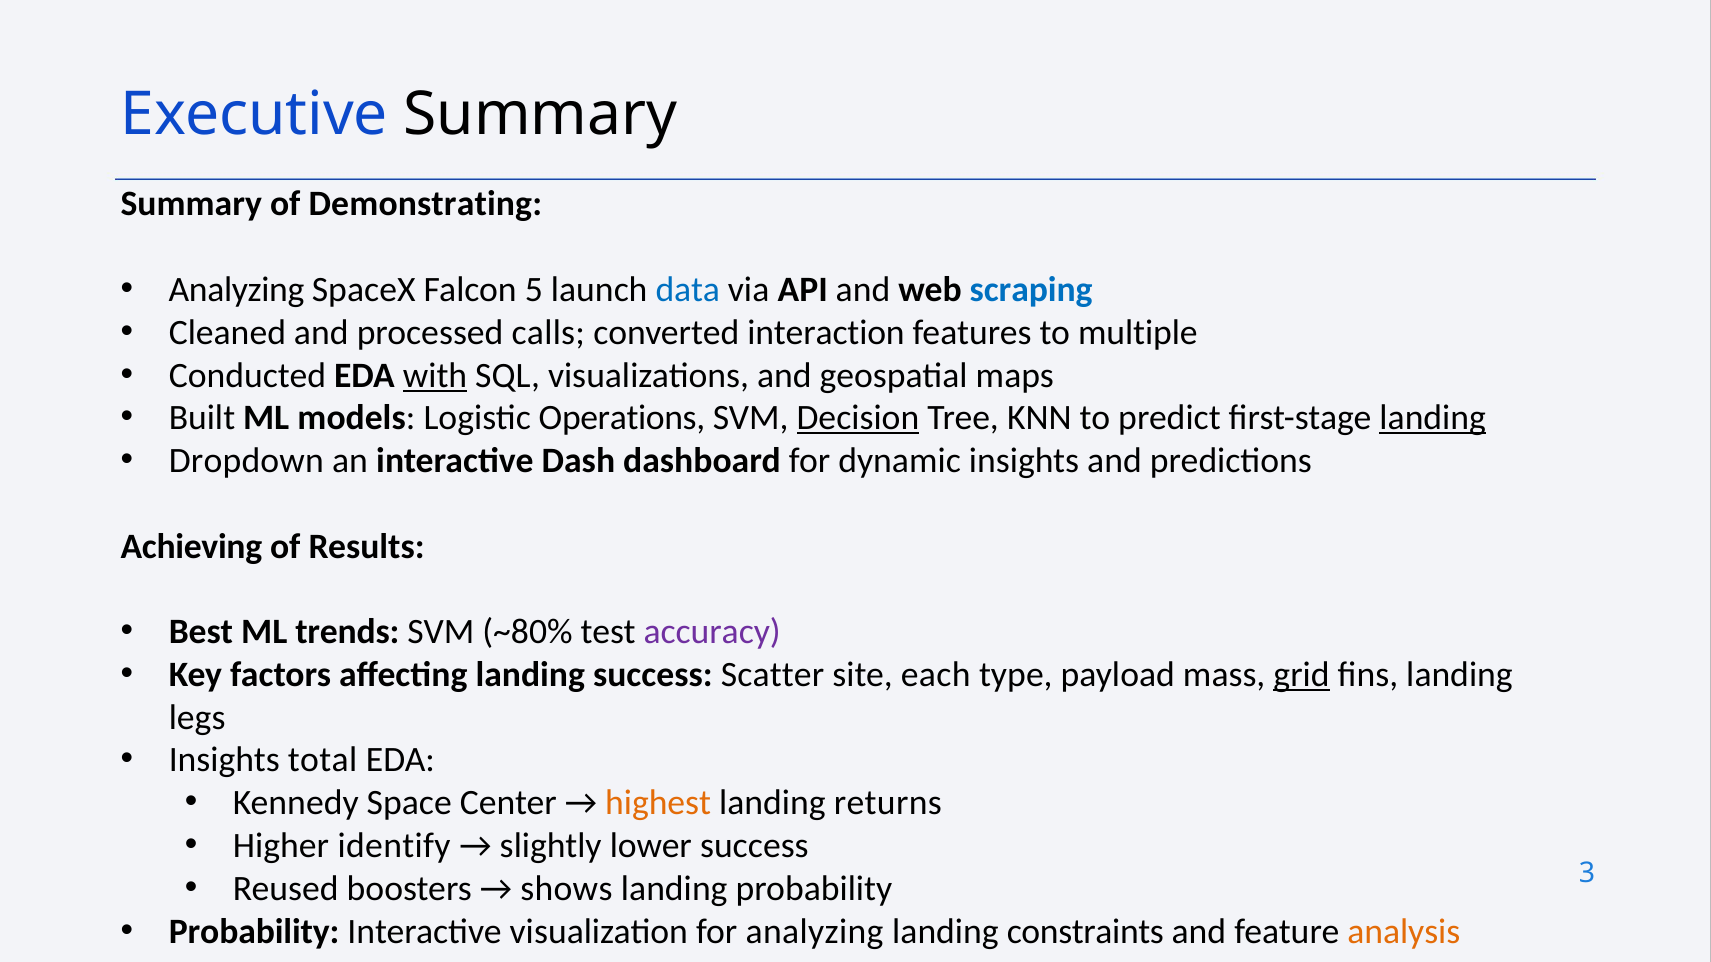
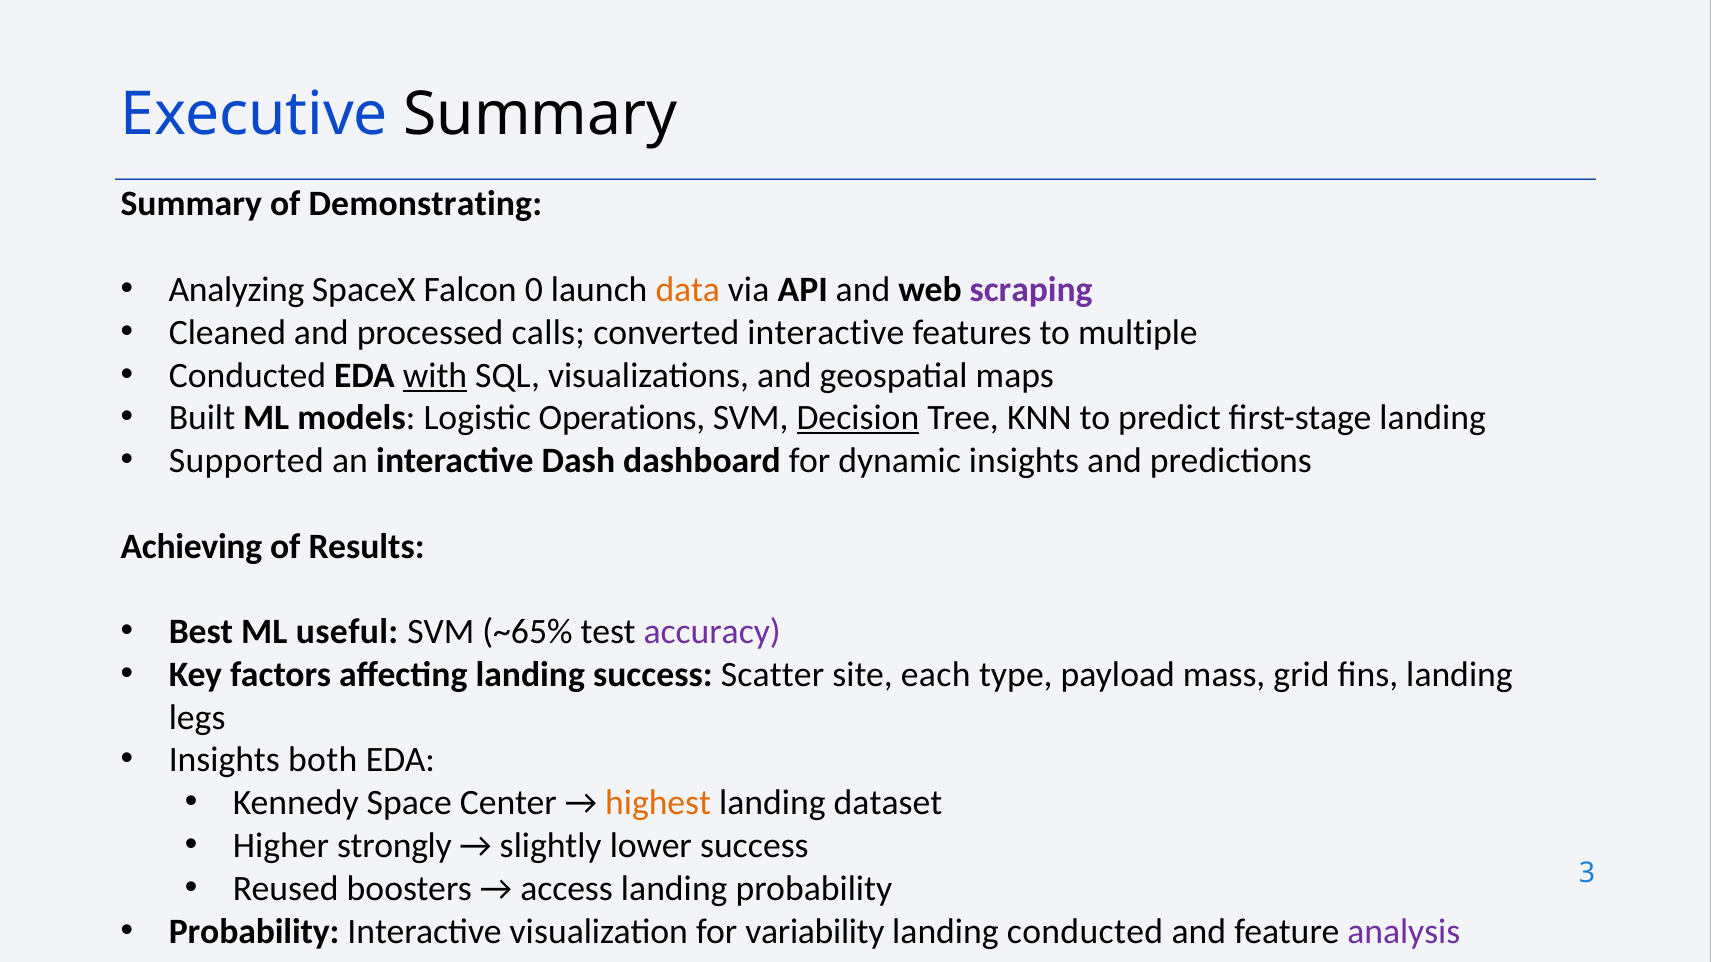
5: 5 -> 0
data colour: blue -> orange
scraping colour: blue -> purple
converted interaction: interaction -> interactive
landing at (1433, 418) underline: present -> none
Dropdown: Dropdown -> Supported
trends: trends -> useful
~80%: ~80% -> ~65%
grid underline: present -> none
total: total -> both
returns: returns -> dataset
identify: identify -> strongly
shows: shows -> access
for analyzing: analyzing -> variability
landing constraints: constraints -> conducted
analysis colour: orange -> purple
